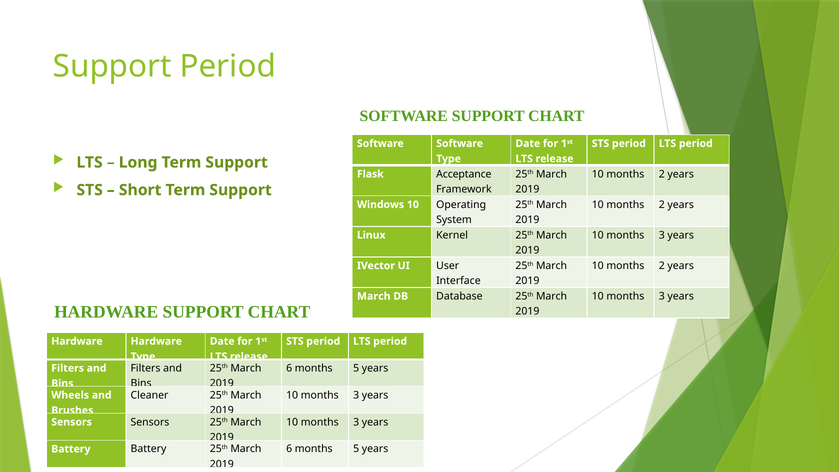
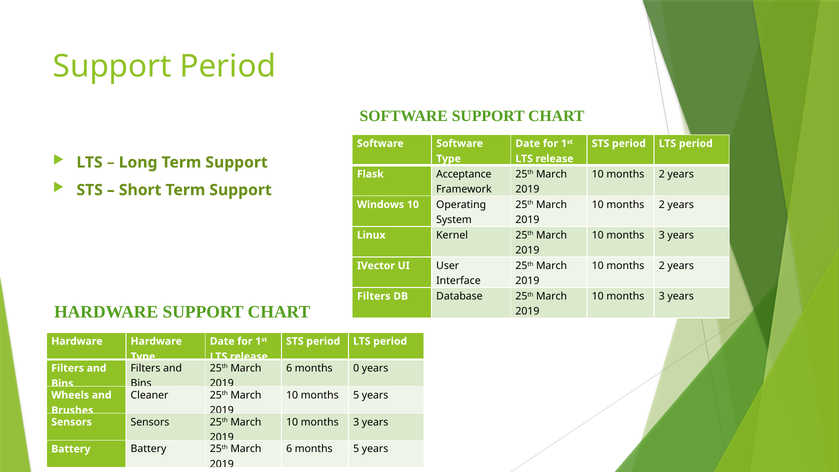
March at (374, 296): March -> Filters
5 at (356, 368): 5 -> 0
3 at (356, 395): 3 -> 5
